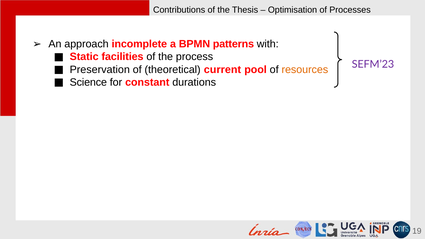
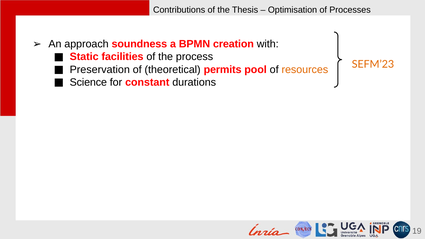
incomplete: incomplete -> soundness
patterns: patterns -> creation
SEFM’23 colour: purple -> orange
current: current -> permits
